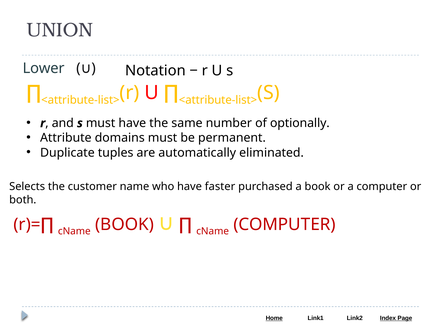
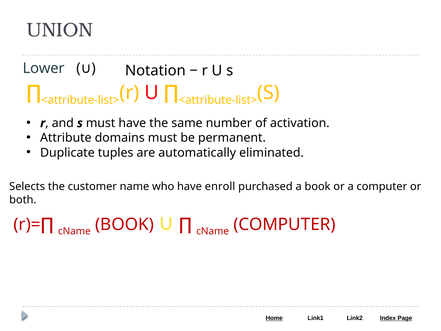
optionally: optionally -> activation
faster: faster -> enroll
